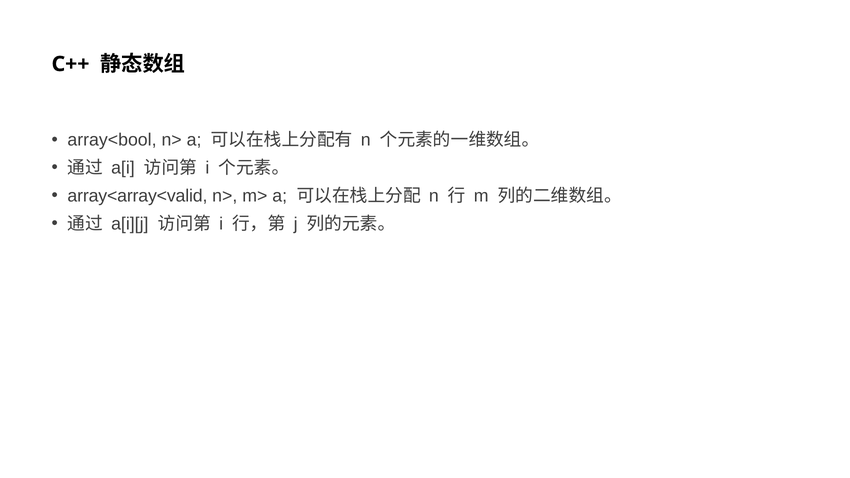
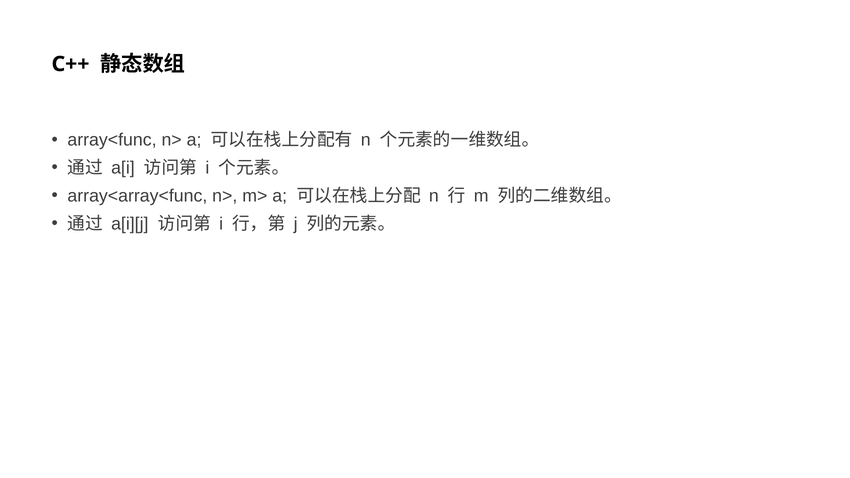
array<bool: array<bool -> array<func
array<array<valid: array<array<valid -> array<array<func
